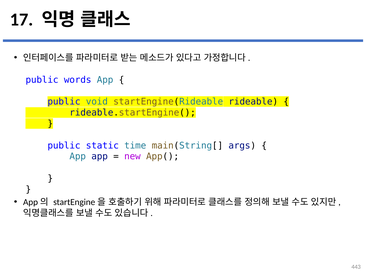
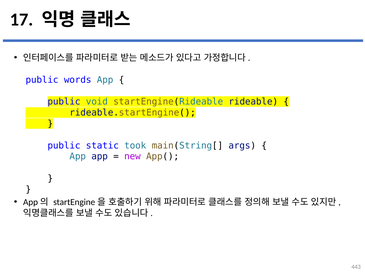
time: time -> took
